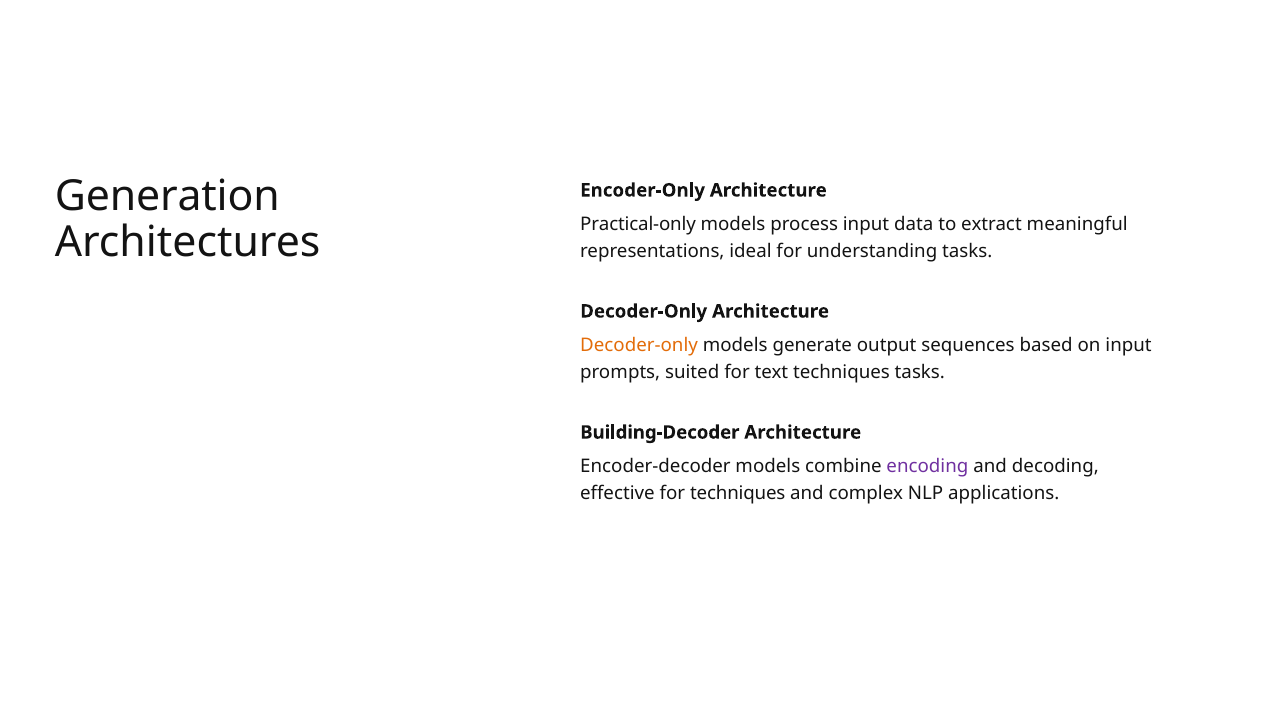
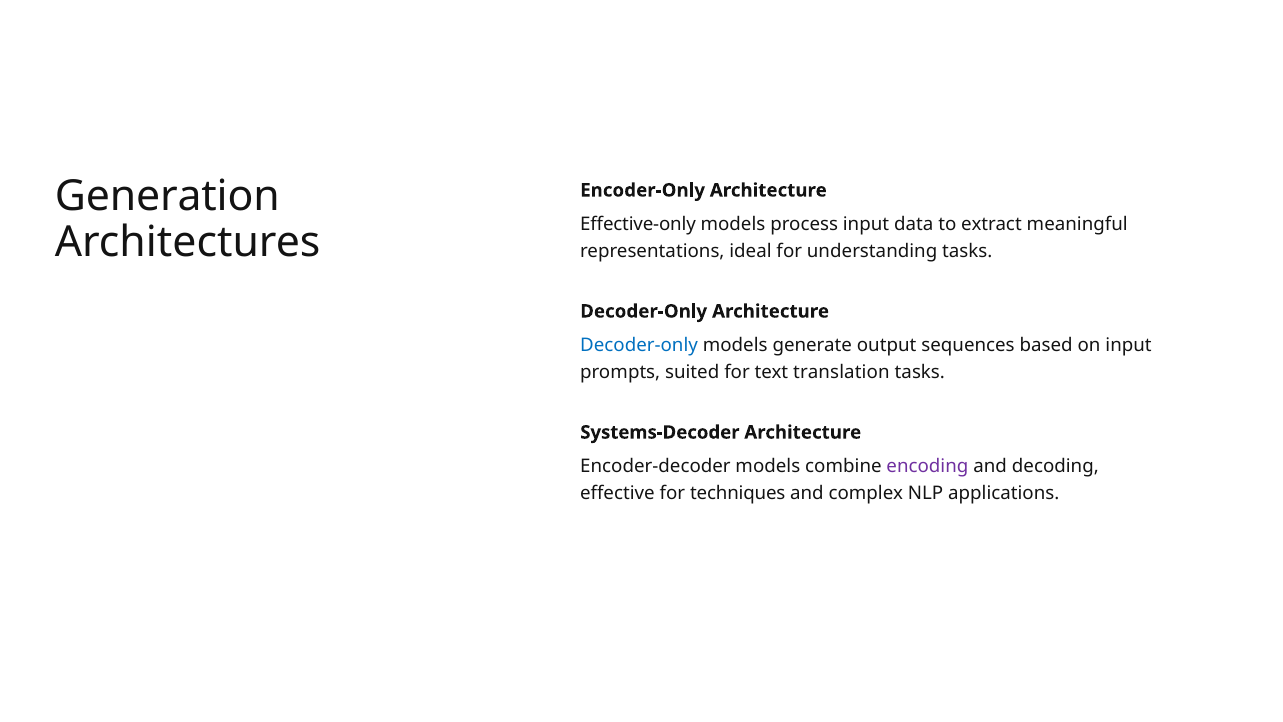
Practical-only: Practical-only -> Effective-only
Decoder-only at (639, 345) colour: orange -> blue
text techniques: techniques -> translation
Building-Decoder: Building-Decoder -> Systems-Decoder
